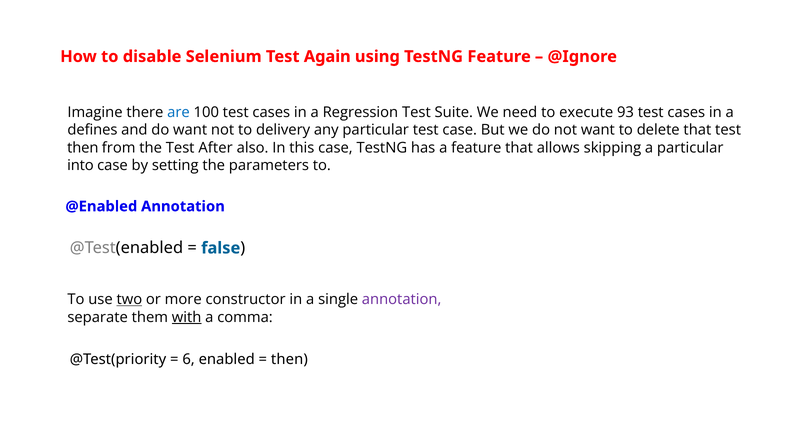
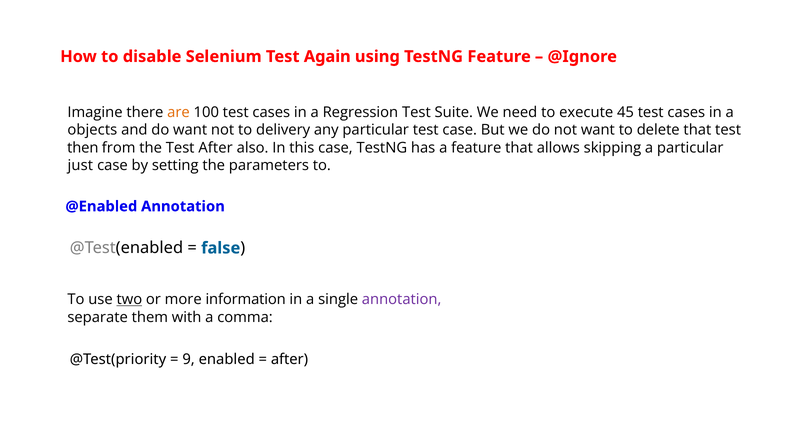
are colour: blue -> orange
93: 93 -> 45
defines: defines -> objects
into: into -> just
constructor: constructor -> information
with underline: present -> none
6: 6 -> 9
then at (289, 359): then -> after
